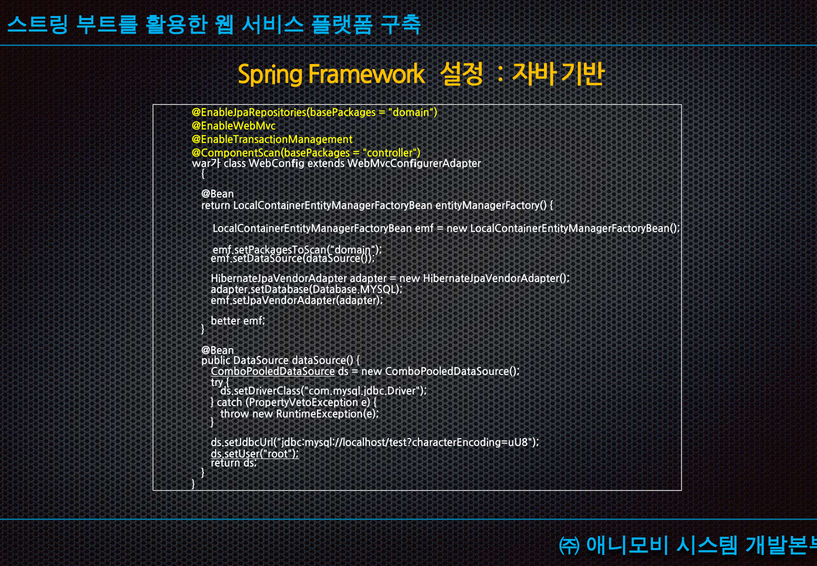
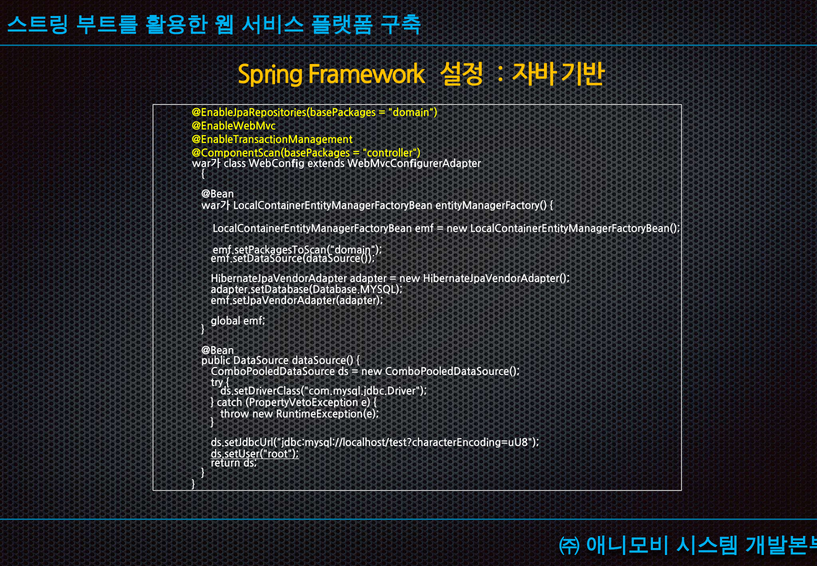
return at (216, 206): return -> war가
better: better -> global
ComboPooledDataSource underline: present -> none
